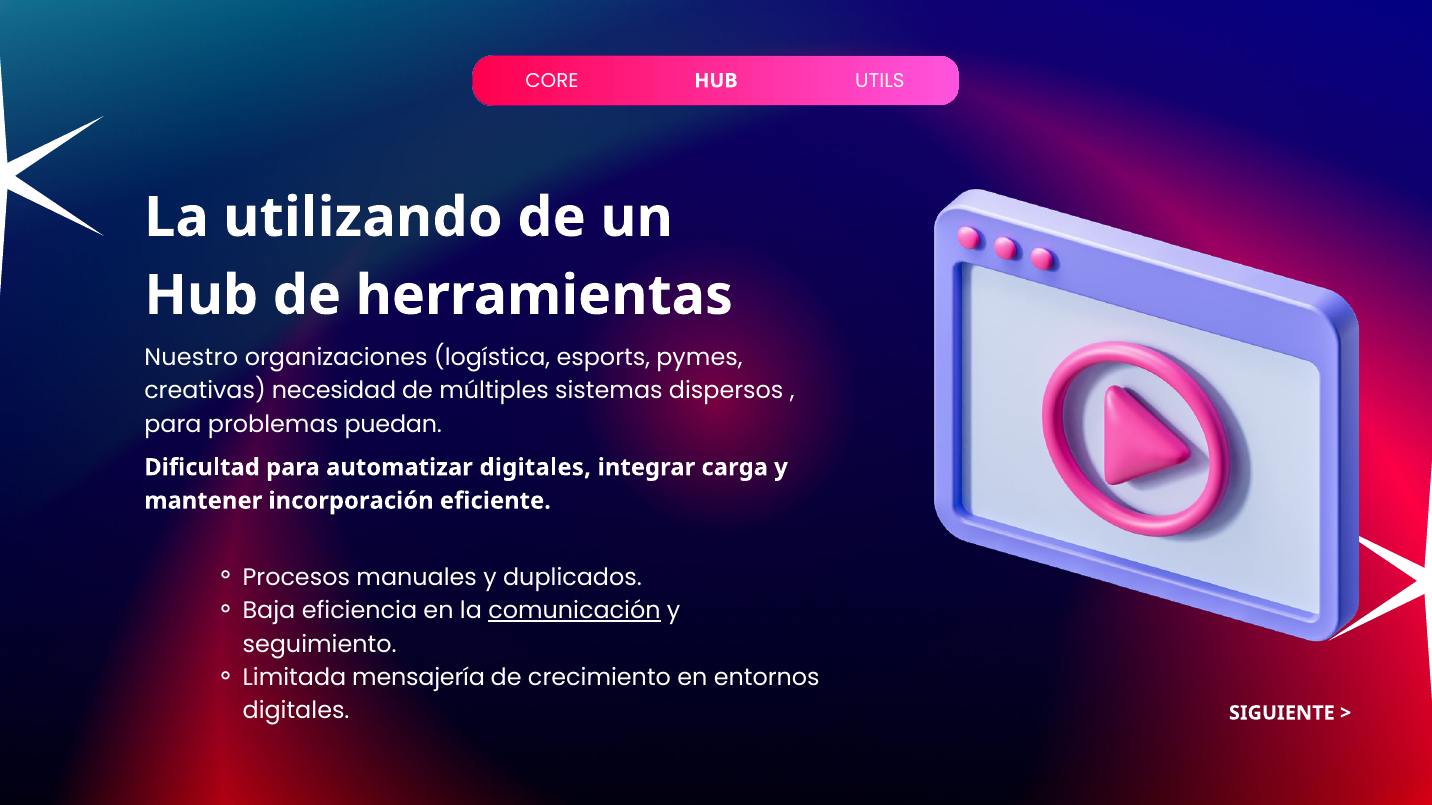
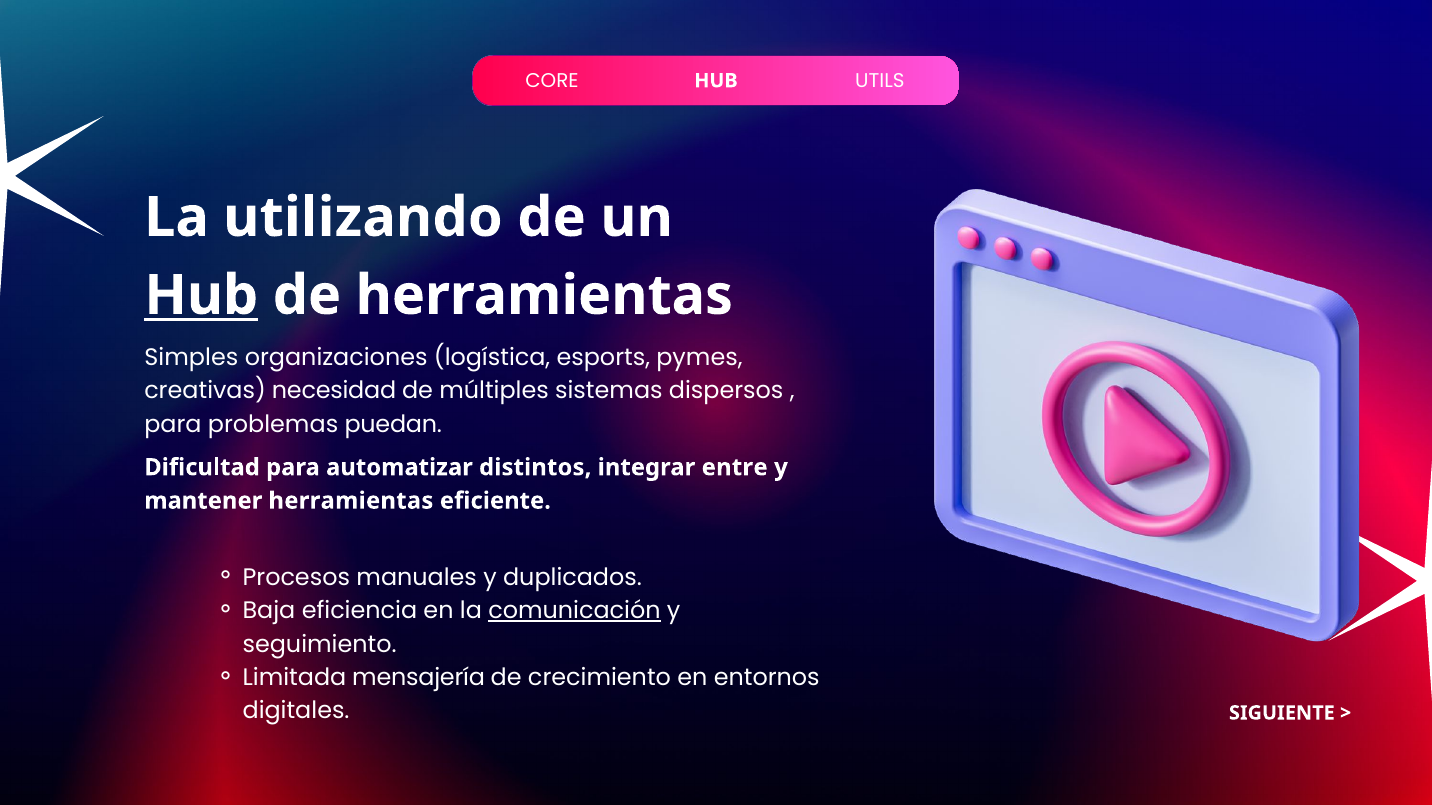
Hub at (201, 296) underline: none -> present
Nuestro: Nuestro -> Simples
automatizar digitales: digitales -> distintos
carga: carga -> entre
mantener incorporación: incorporación -> herramientas
